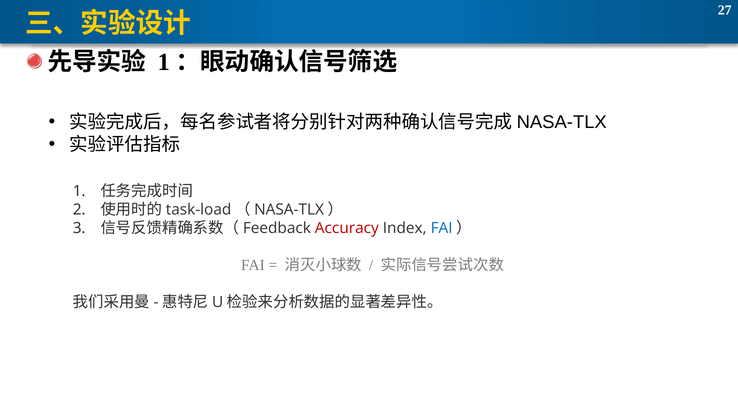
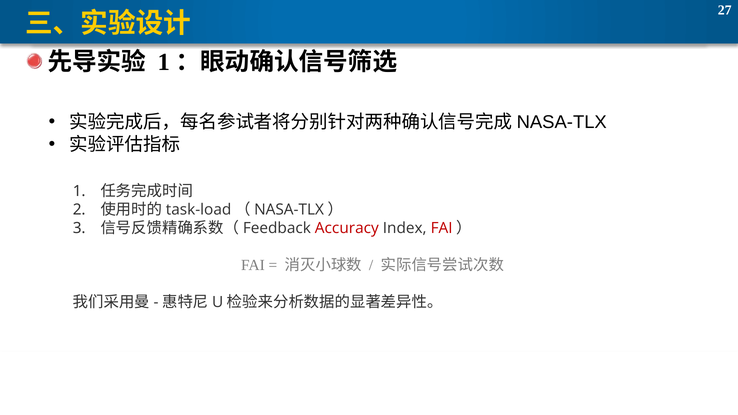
FAI at (442, 228) colour: blue -> red
